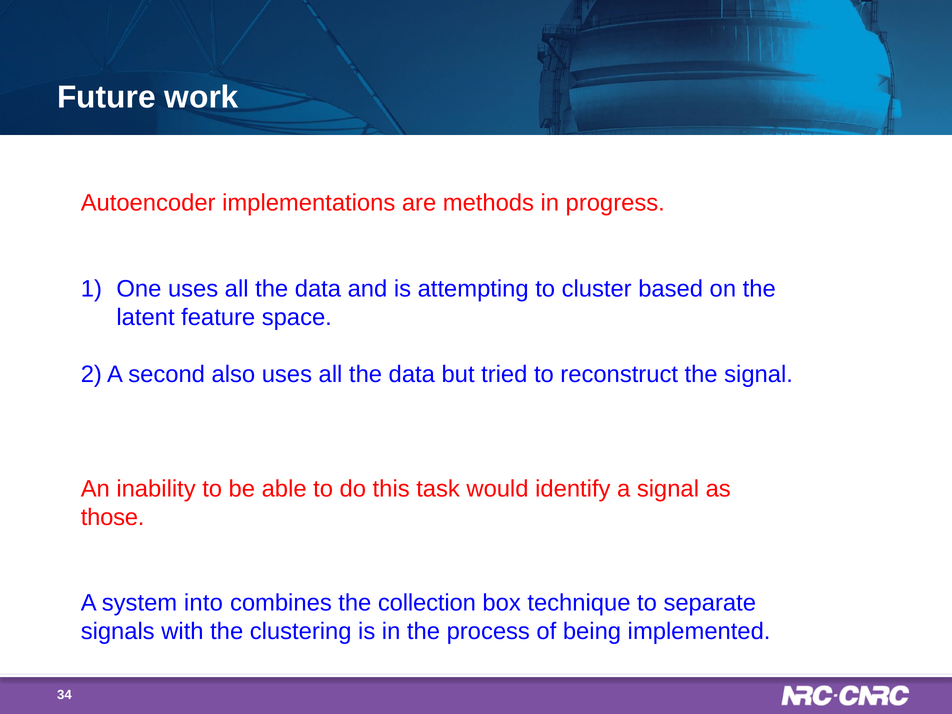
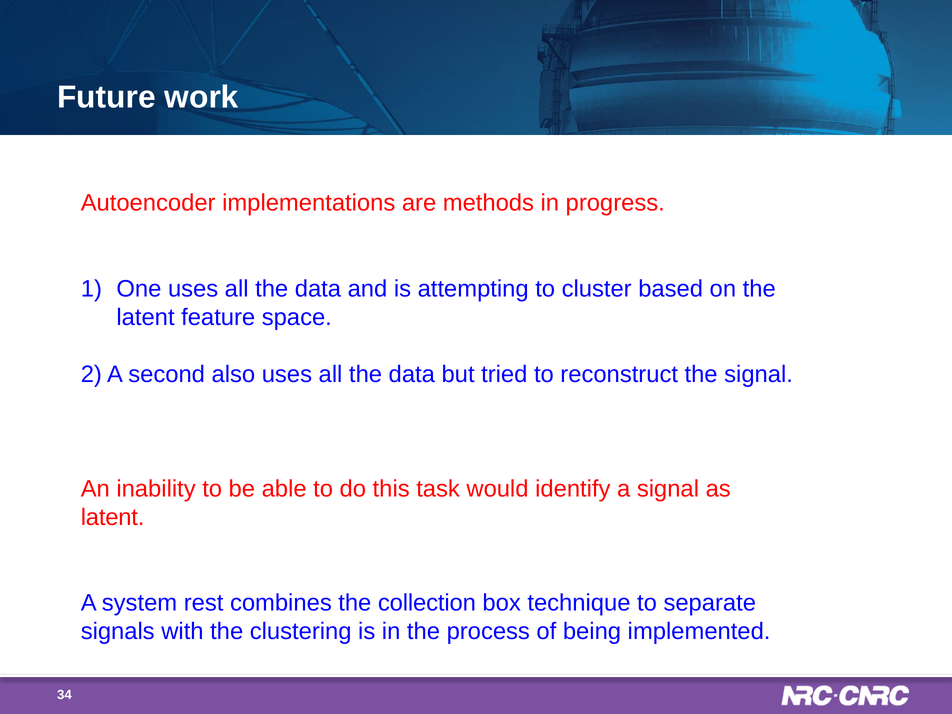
those at (113, 517): those -> latent
into: into -> rest
